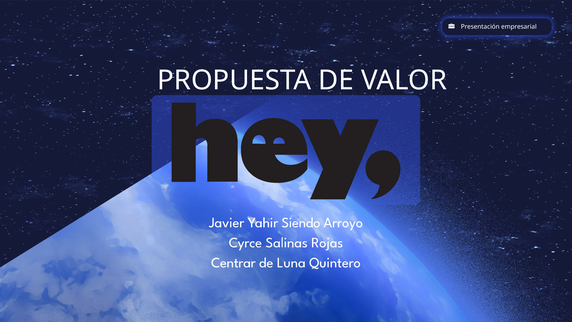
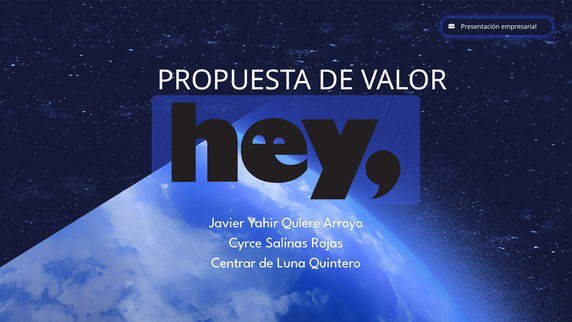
Siendo: Siendo -> Quiere
